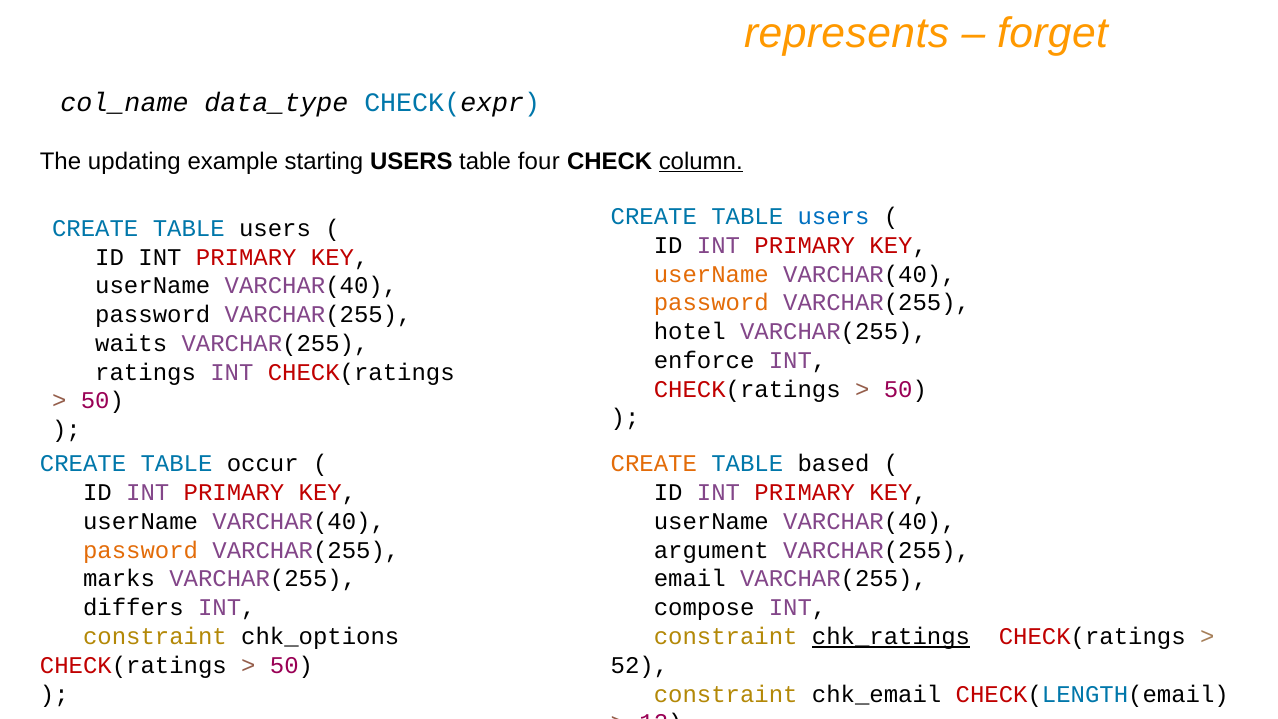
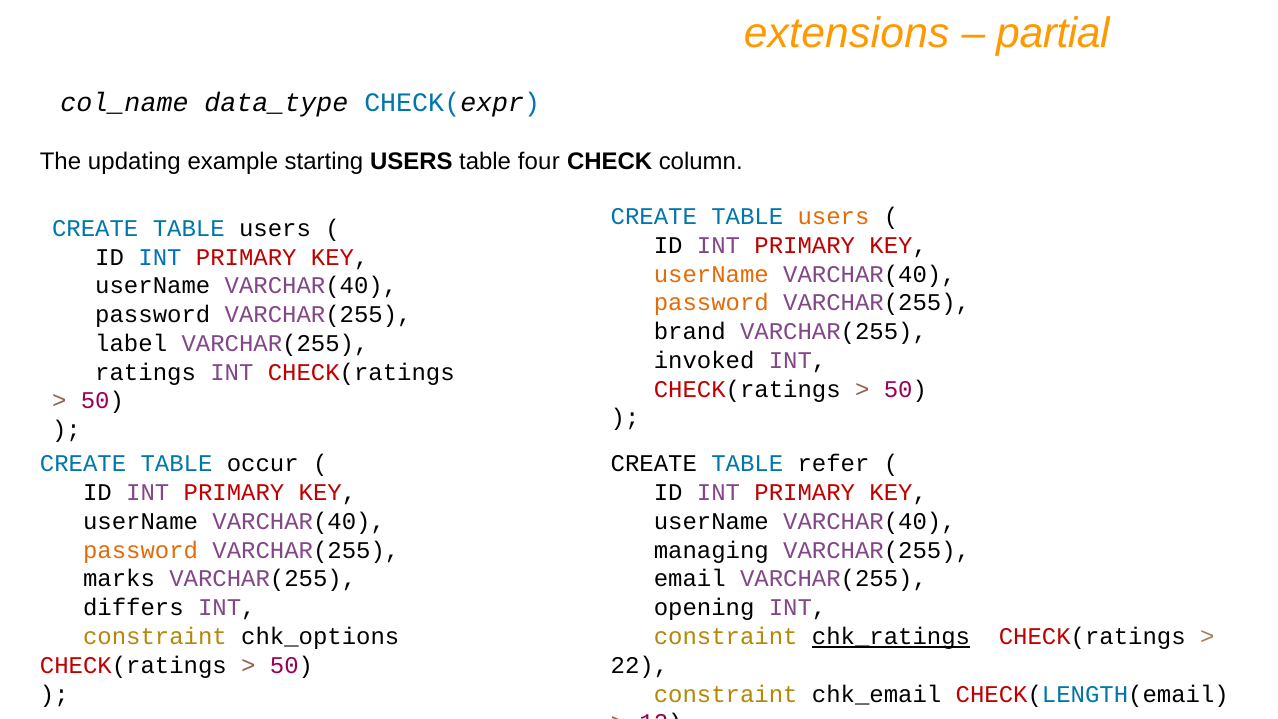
represents: represents -> extensions
forget: forget -> partial
column underline: present -> none
users at (833, 217) colour: blue -> orange
INT at (160, 257) colour: black -> blue
hotel: hotel -> brand
waits: waits -> label
enforce: enforce -> invoked
CREATE at (654, 464) colour: orange -> black
based: based -> refer
argument: argument -> managing
compose: compose -> opening
52: 52 -> 22
